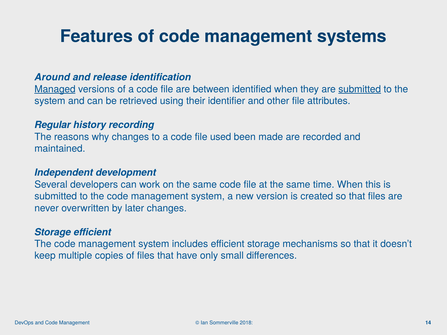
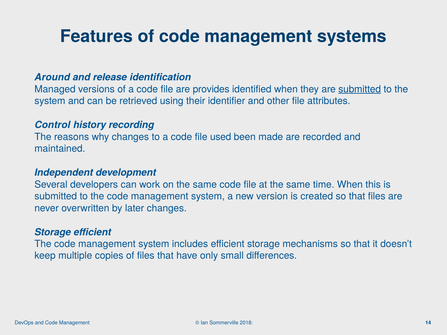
Managed underline: present -> none
between: between -> provides
Regular: Regular -> Control
